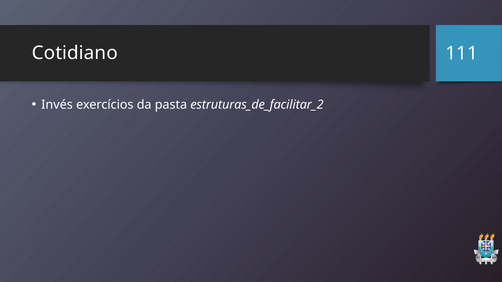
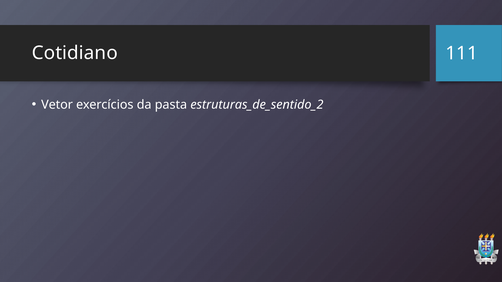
Invés: Invés -> Vetor
estruturas_de_facilitar_2: estruturas_de_facilitar_2 -> estruturas_de_sentido_2
